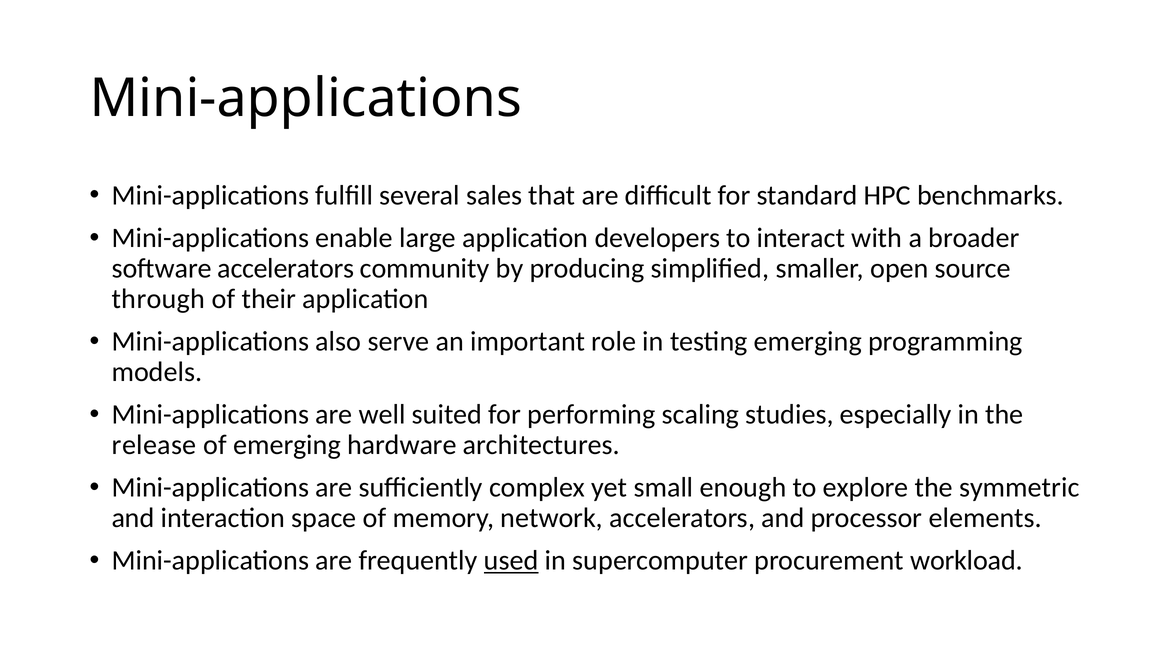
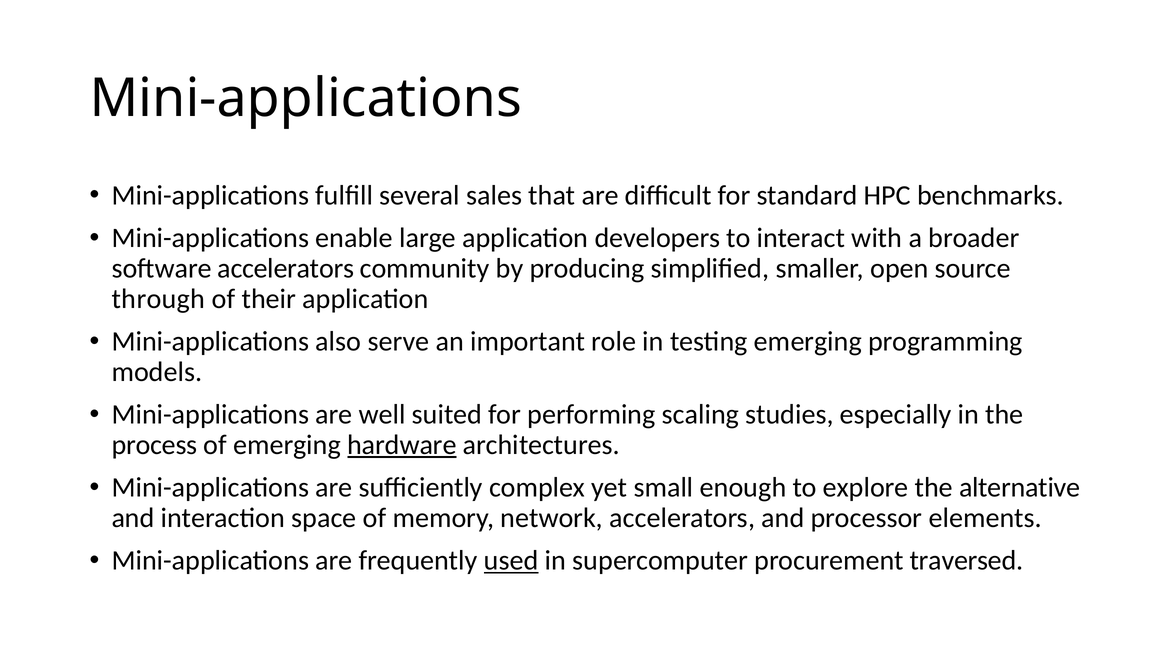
release: release -> process
hardware underline: none -> present
symmetric: symmetric -> alternative
workload: workload -> traversed
